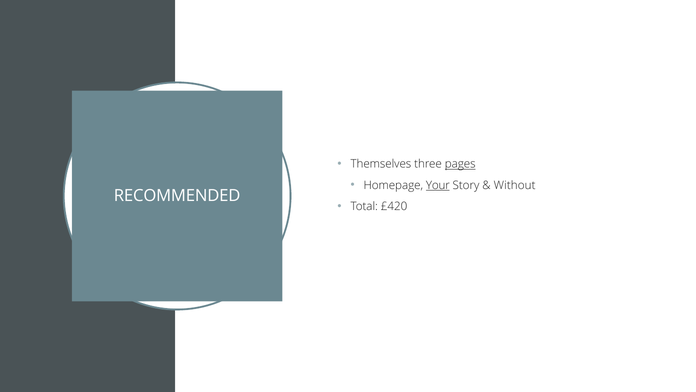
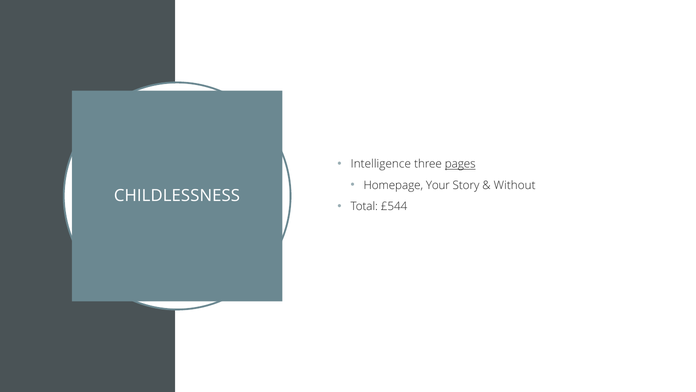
Themselves: Themselves -> Intelligence
Your underline: present -> none
RECOMMENDED: RECOMMENDED -> CHILDLESSNESS
£420: £420 -> £544
